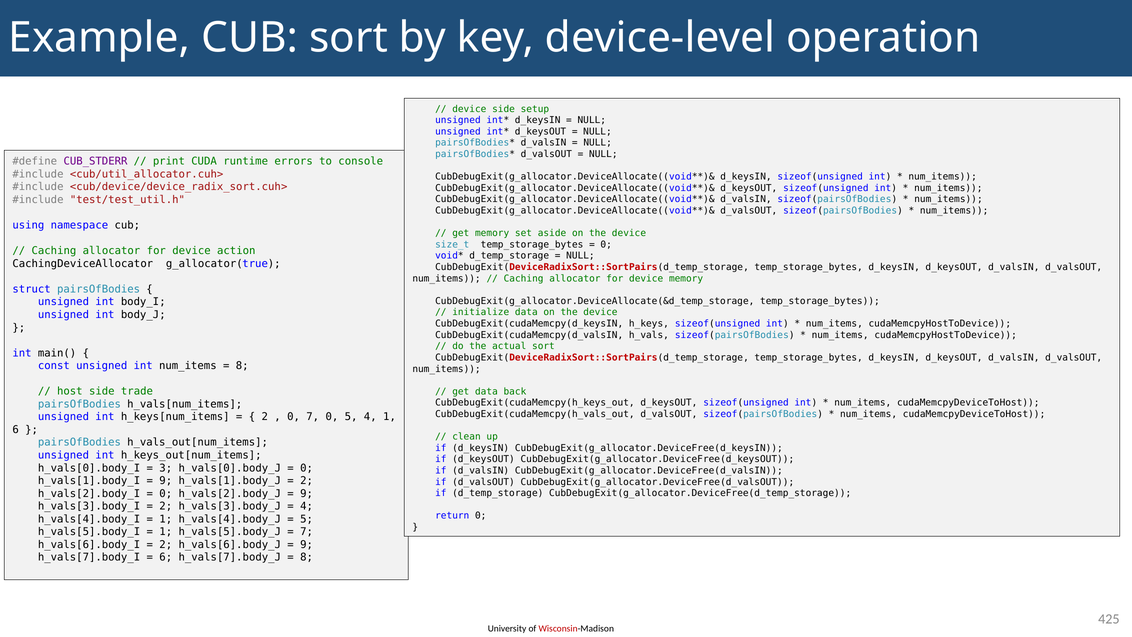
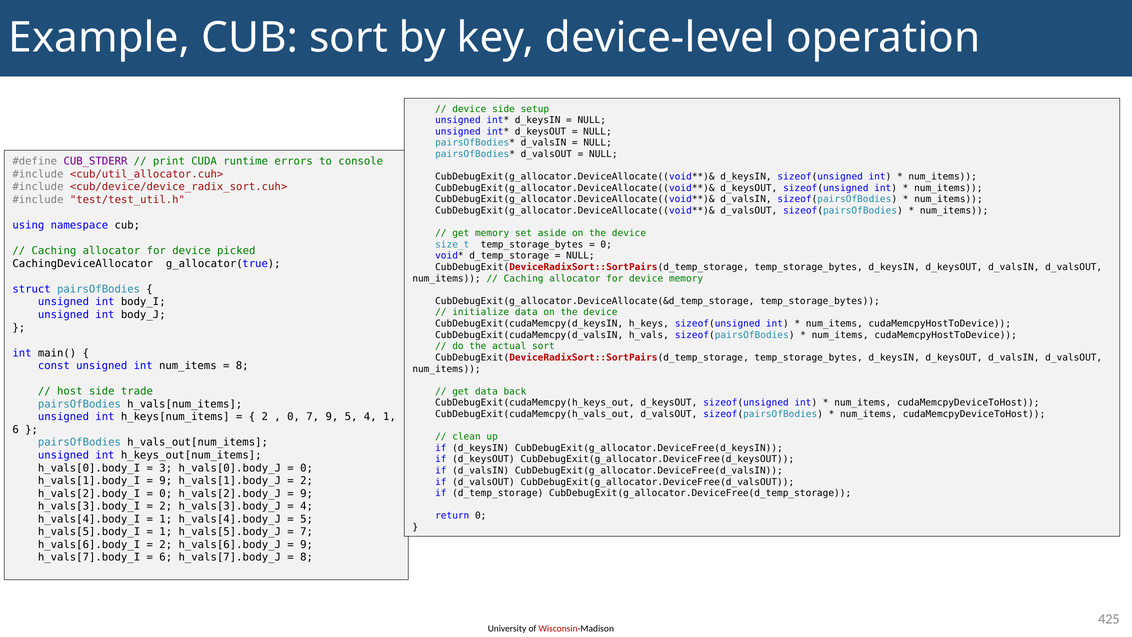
action: action -> picked
7 0: 0 -> 9
